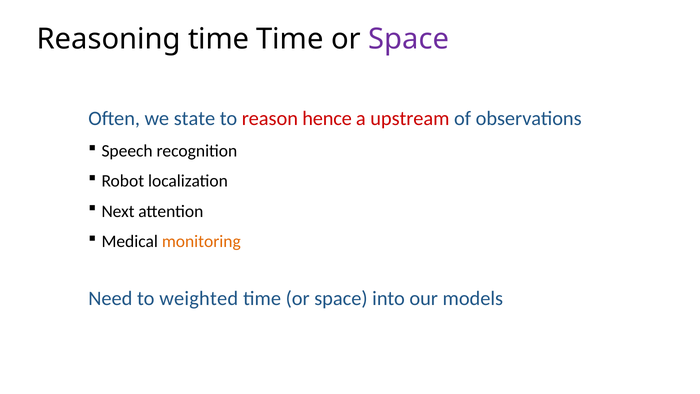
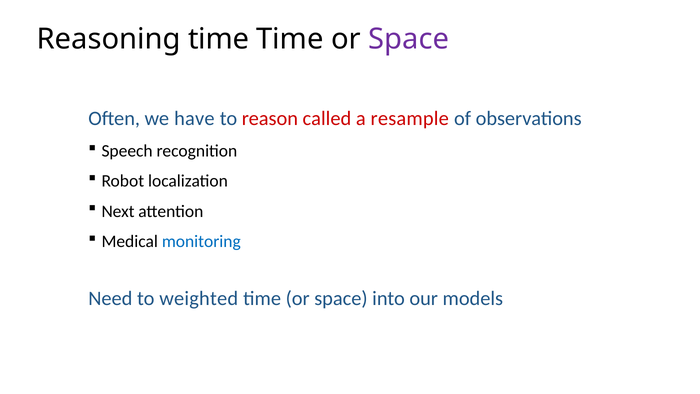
state: state -> have
hence: hence -> called
upstream: upstream -> resample
monitoring colour: orange -> blue
